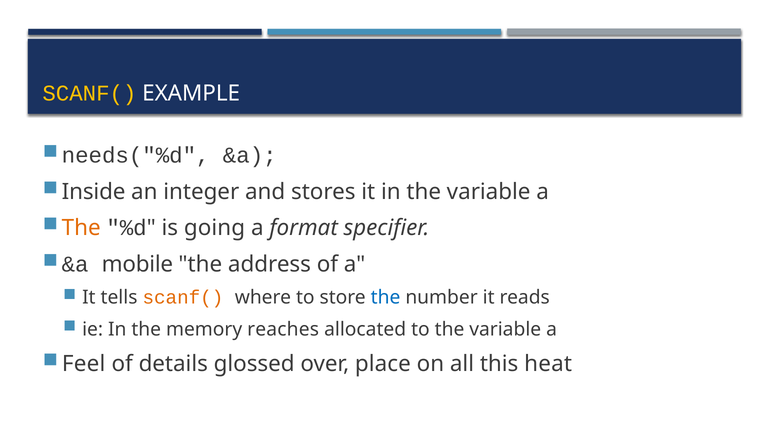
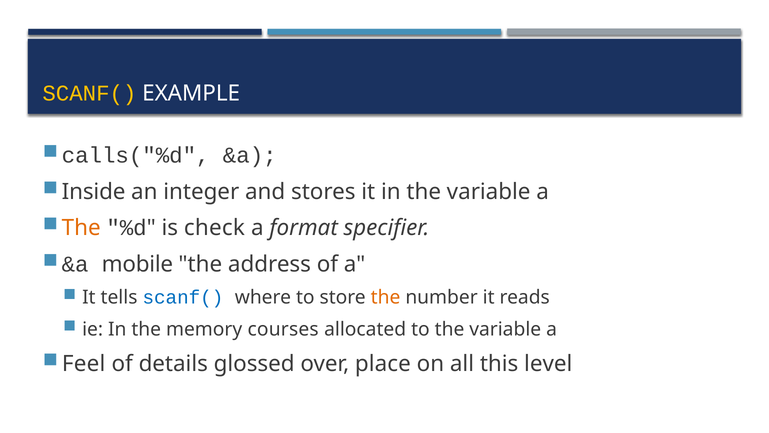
needs("%d: needs("%d -> calls("%d
going: going -> check
scanf( at (183, 297) colour: orange -> blue
the at (386, 297) colour: blue -> orange
reaches: reaches -> courses
heat: heat -> level
